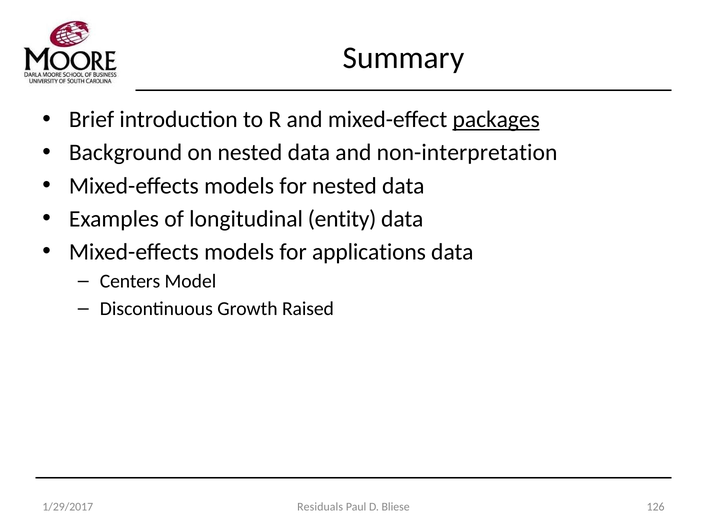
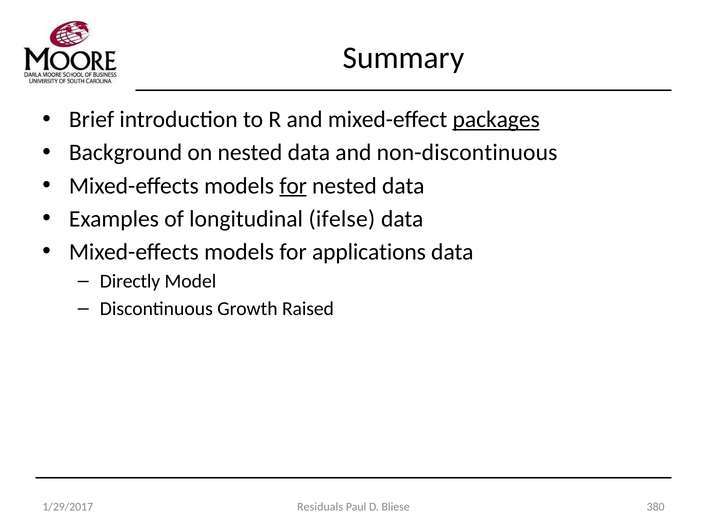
non-interpretation: non-interpretation -> non-discontinuous
for at (293, 185) underline: none -> present
entity: entity -> ifelse
Centers: Centers -> Directly
126: 126 -> 380
